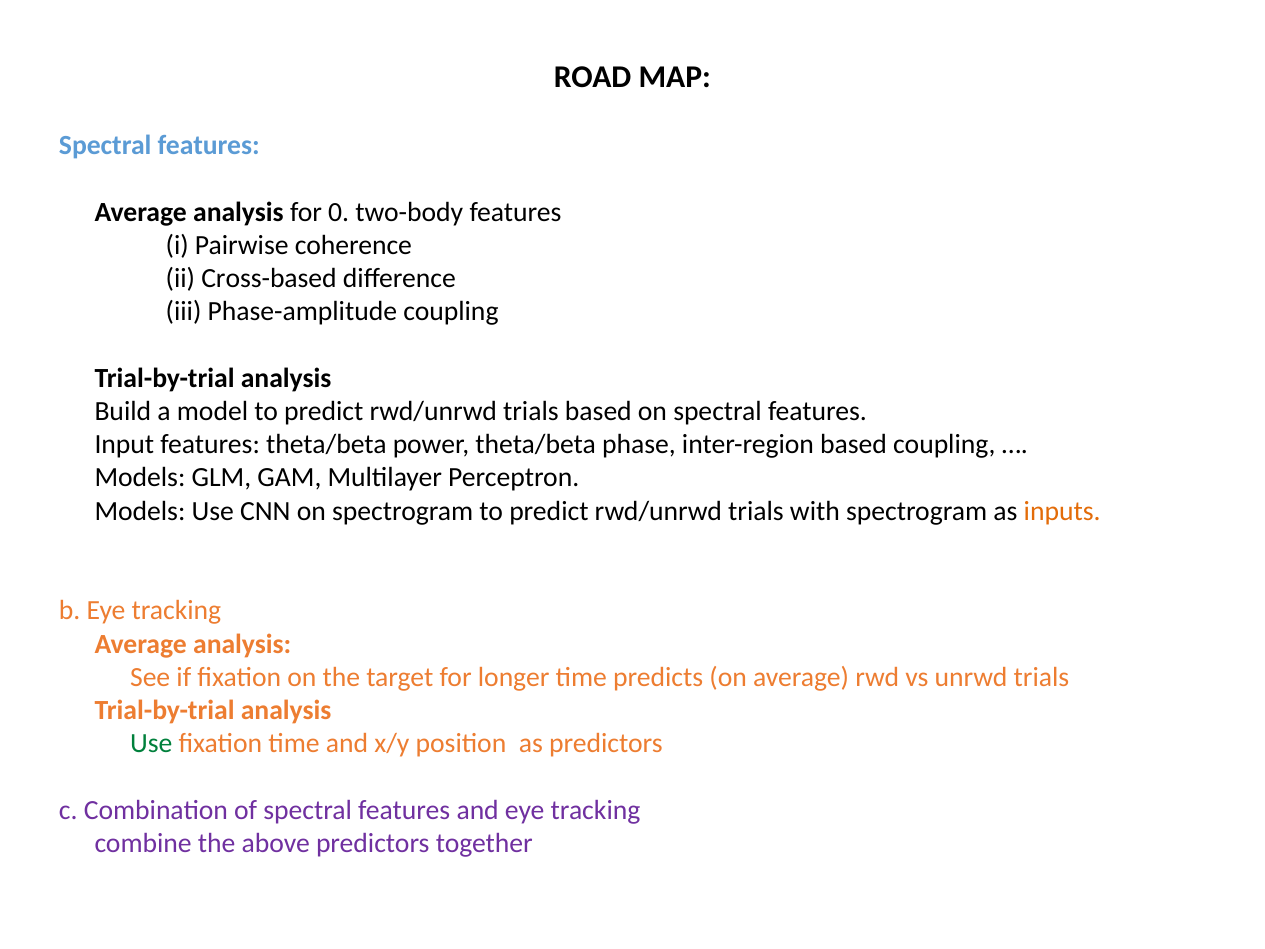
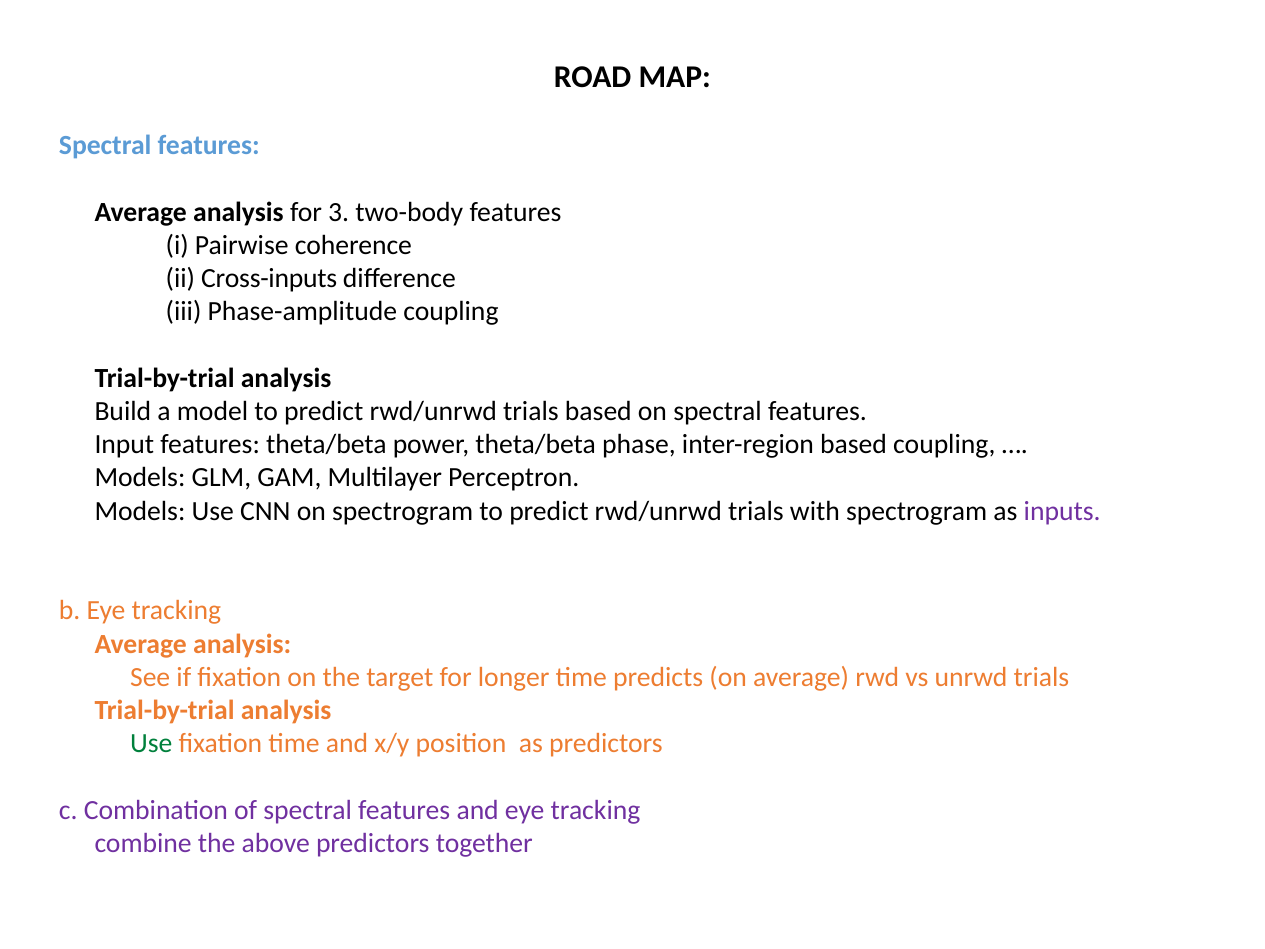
0: 0 -> 3
Cross-based: Cross-based -> Cross-inputs
inputs colour: orange -> purple
